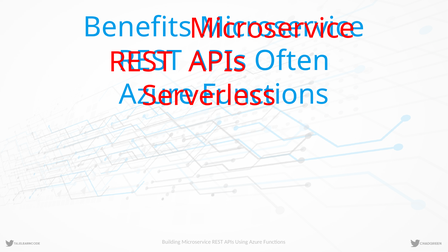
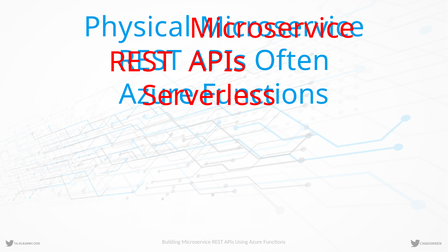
Benefits: Benefits -> Physical
